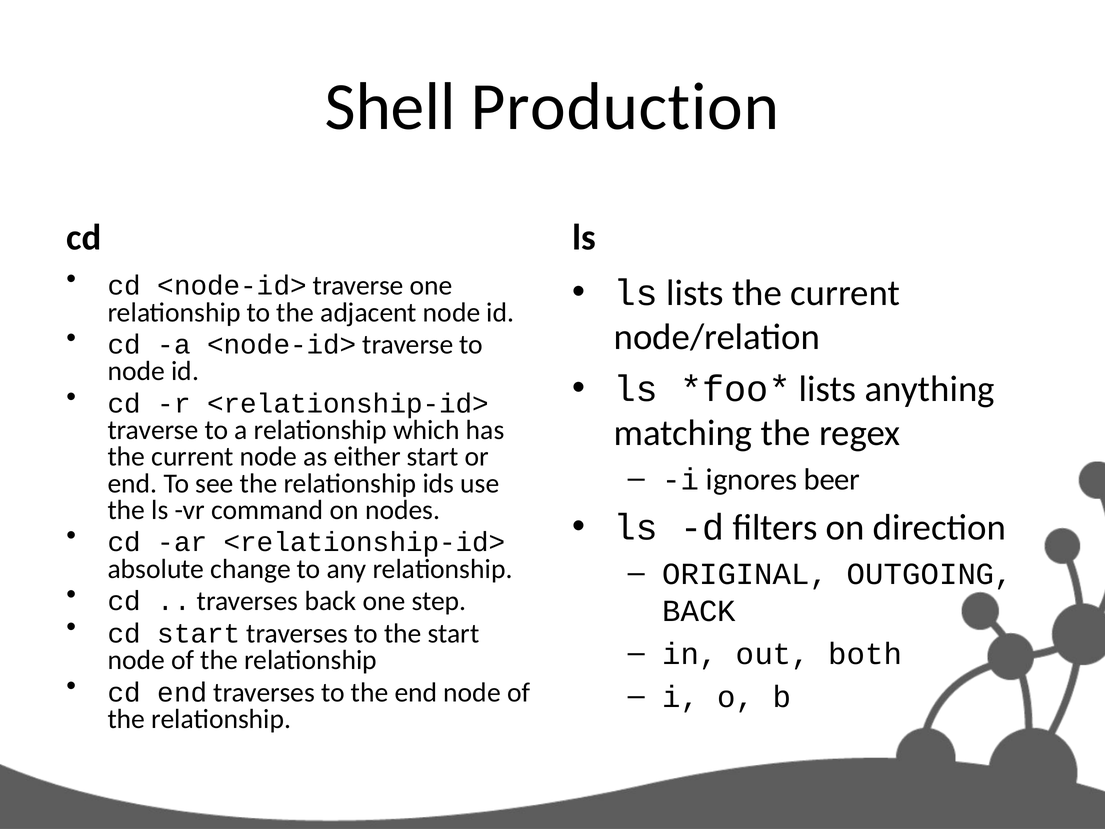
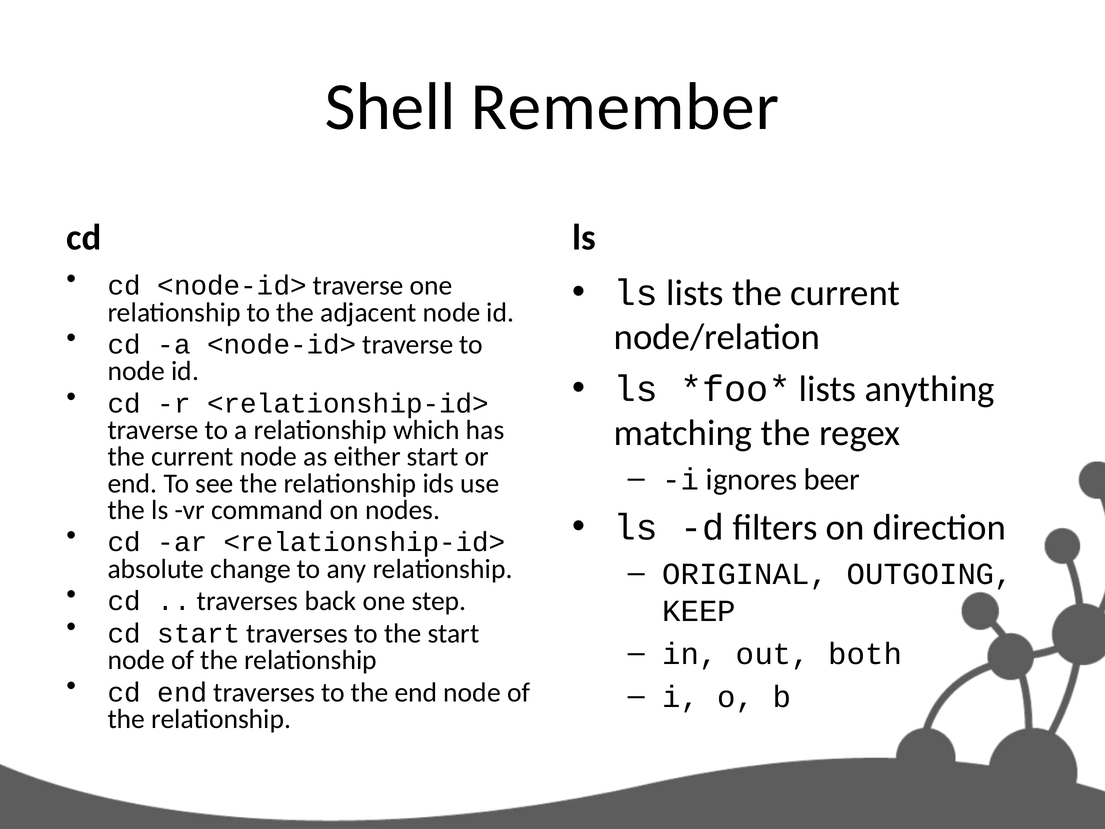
Production: Production -> Remember
BACK at (699, 611): BACK -> KEEP
